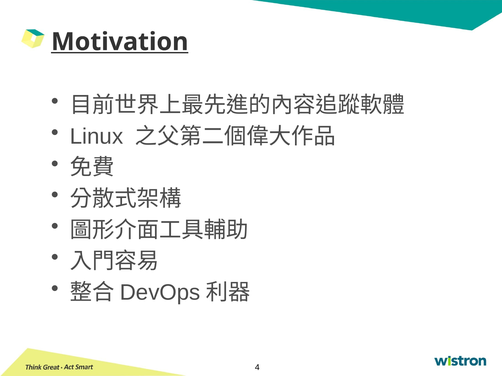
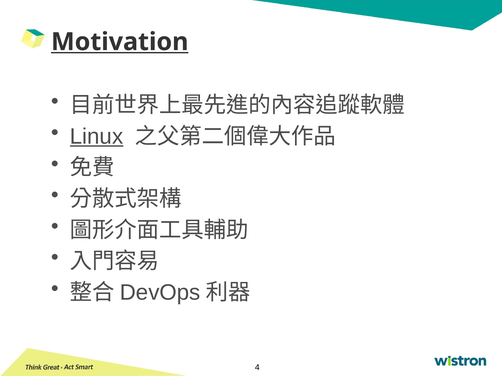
Linux underline: none -> present
